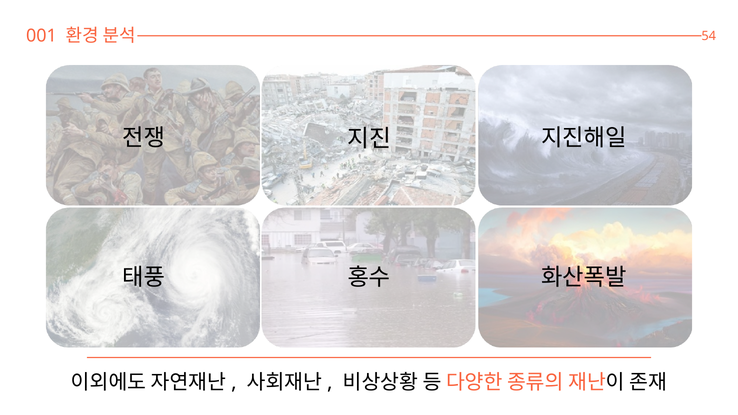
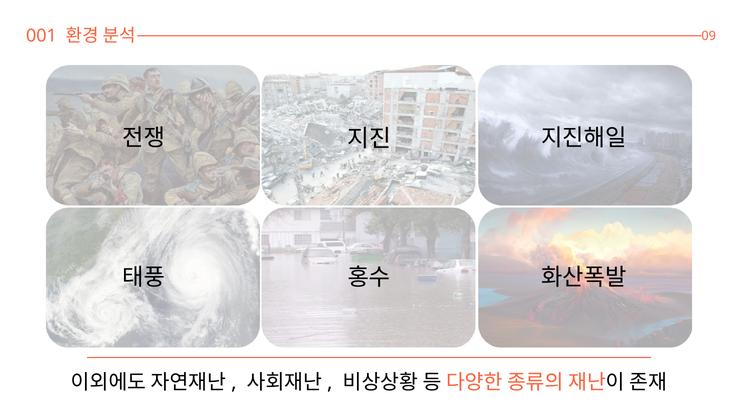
54: 54 -> 09
